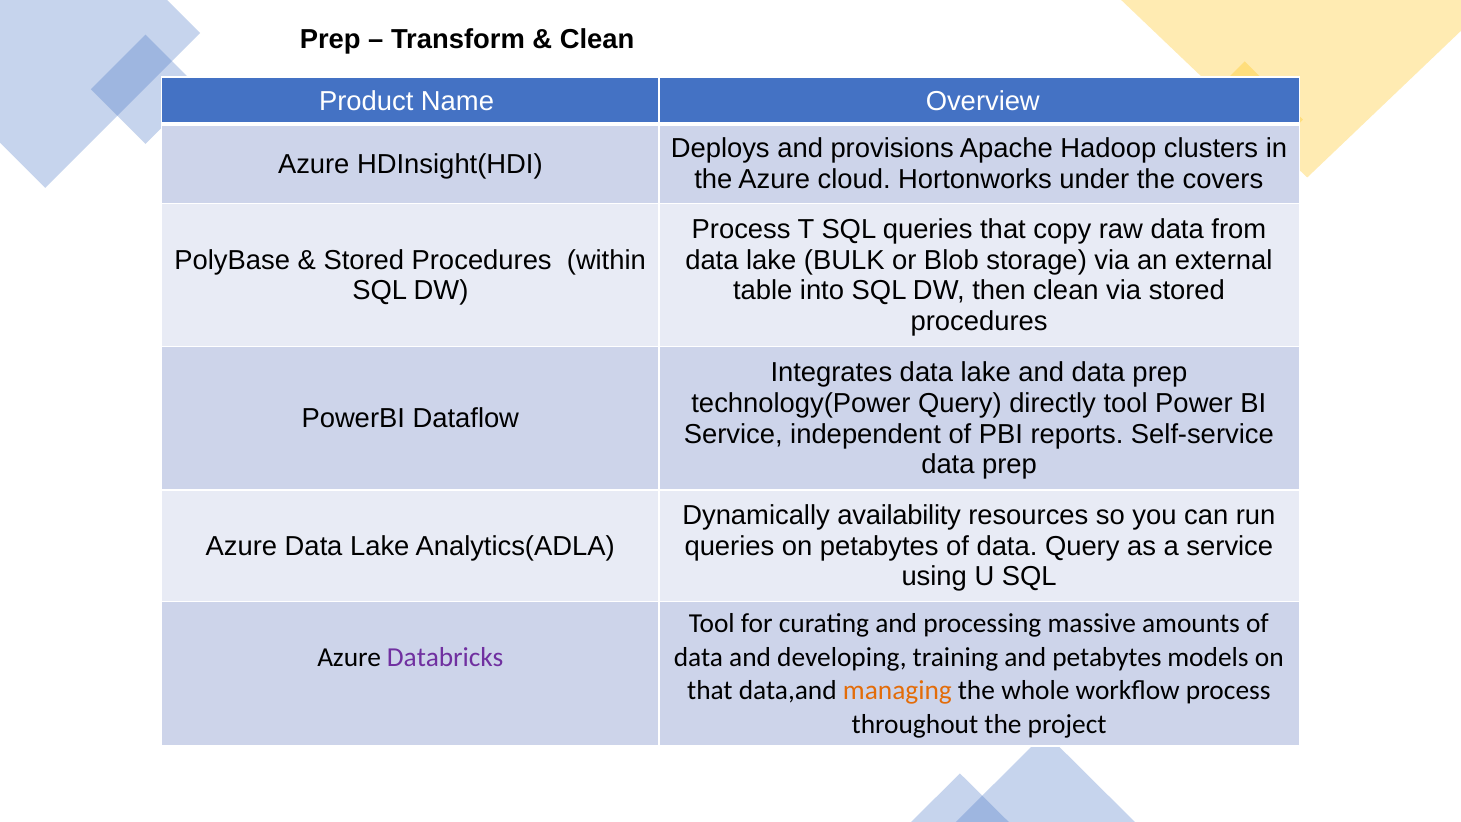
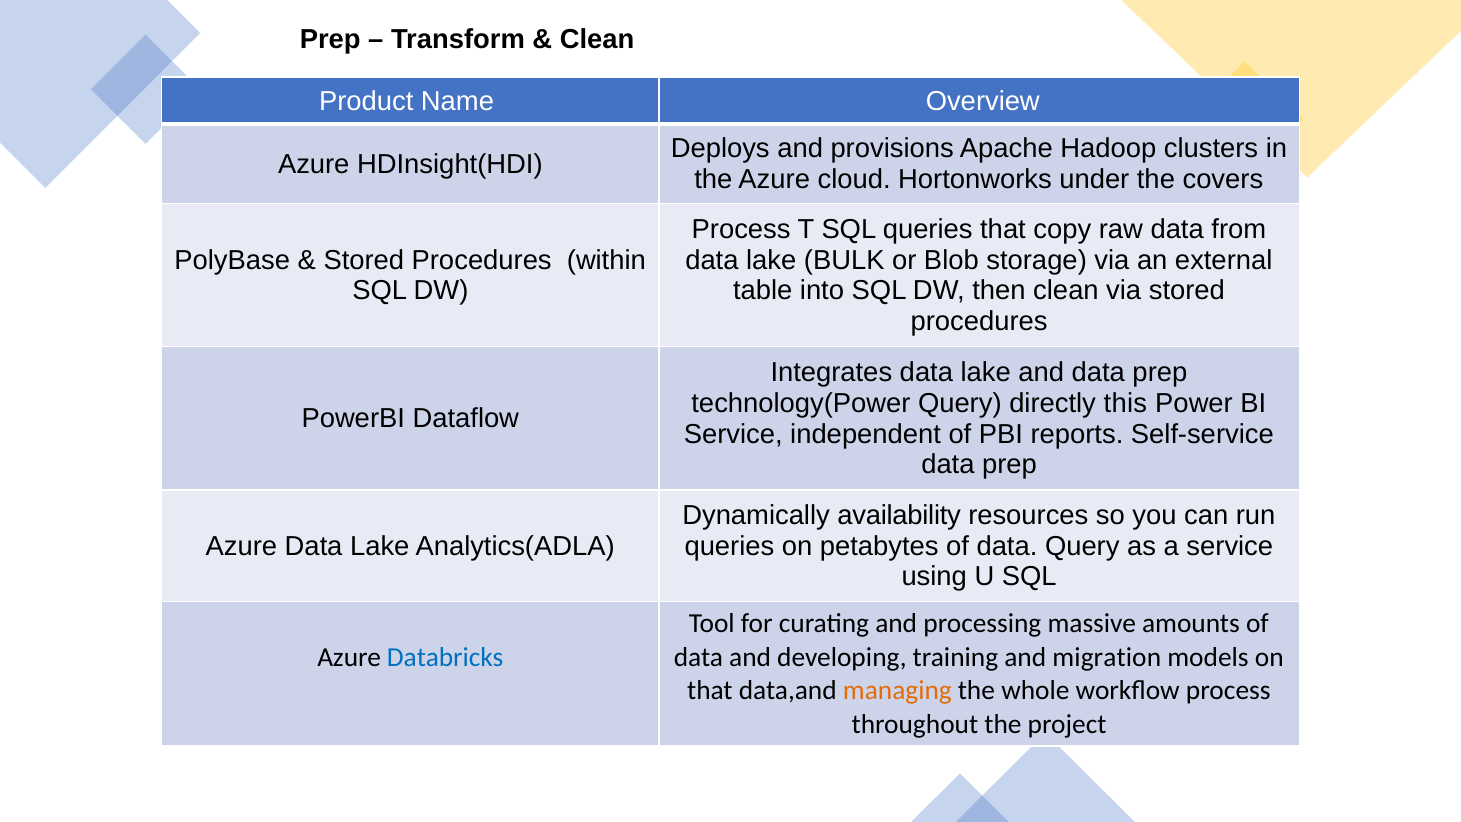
directly tool: tool -> this
Databricks colour: purple -> blue
and petabytes: petabytes -> migration
